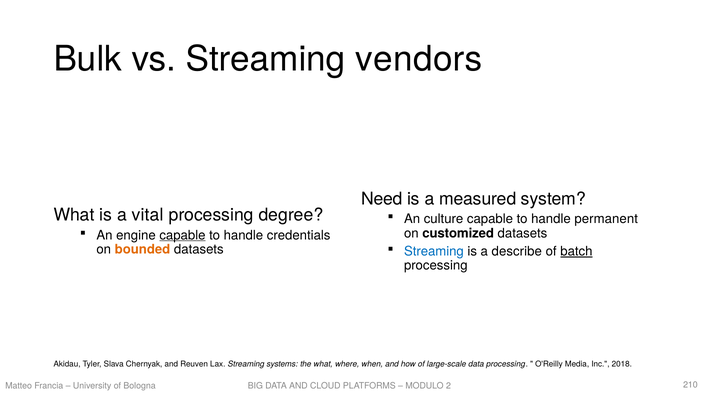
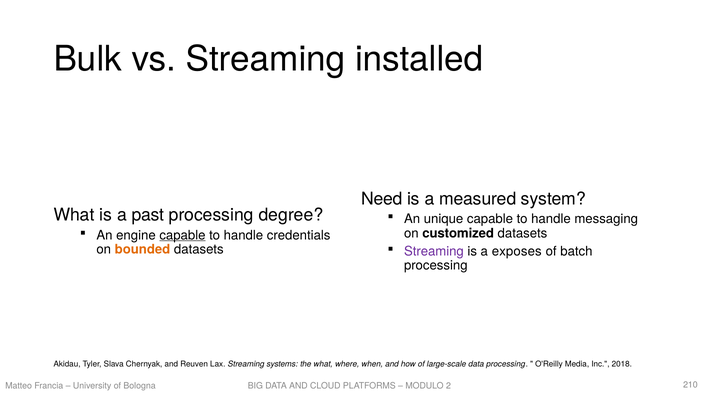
vendors: vendors -> installed
vital: vital -> past
culture: culture -> unique
permanent: permanent -> messaging
Streaming at (434, 251) colour: blue -> purple
describe: describe -> exposes
batch underline: present -> none
